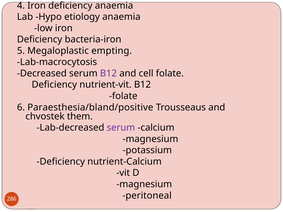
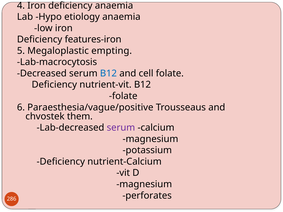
bacteria-iron: bacteria-iron -> features-iron
B12 at (108, 73) colour: purple -> blue
Paraesthesia/bland/positive: Paraesthesia/bland/positive -> Paraesthesia/vague/positive
peritoneal: peritoneal -> perforates
